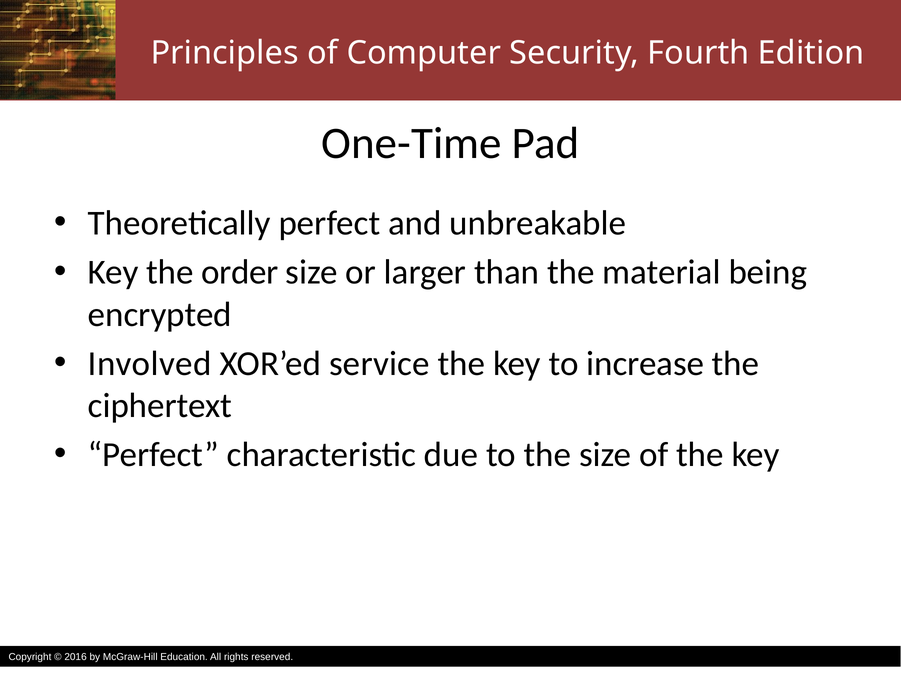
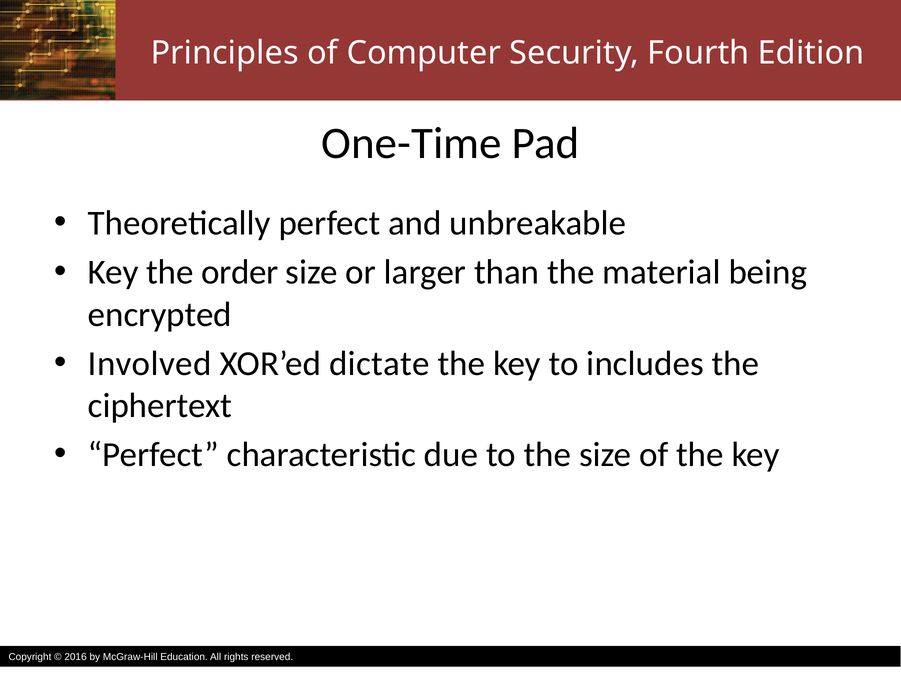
service: service -> dictate
increase: increase -> includes
